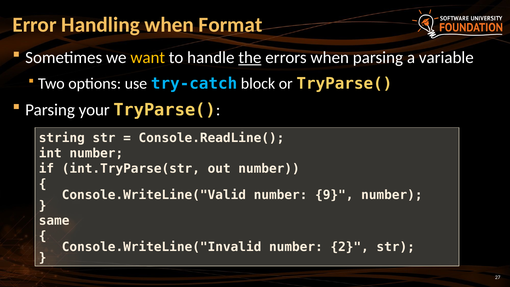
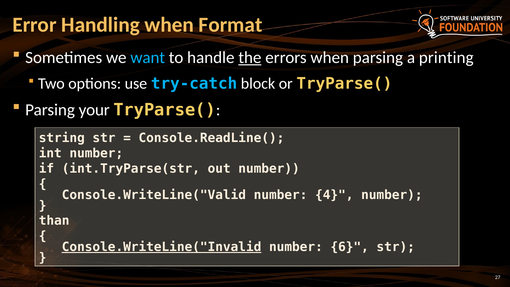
want colour: yellow -> light blue
variable: variable -> printing
9: 9 -> 4
same: same -> than
Console.WriteLine("Invalid underline: none -> present
2: 2 -> 6
